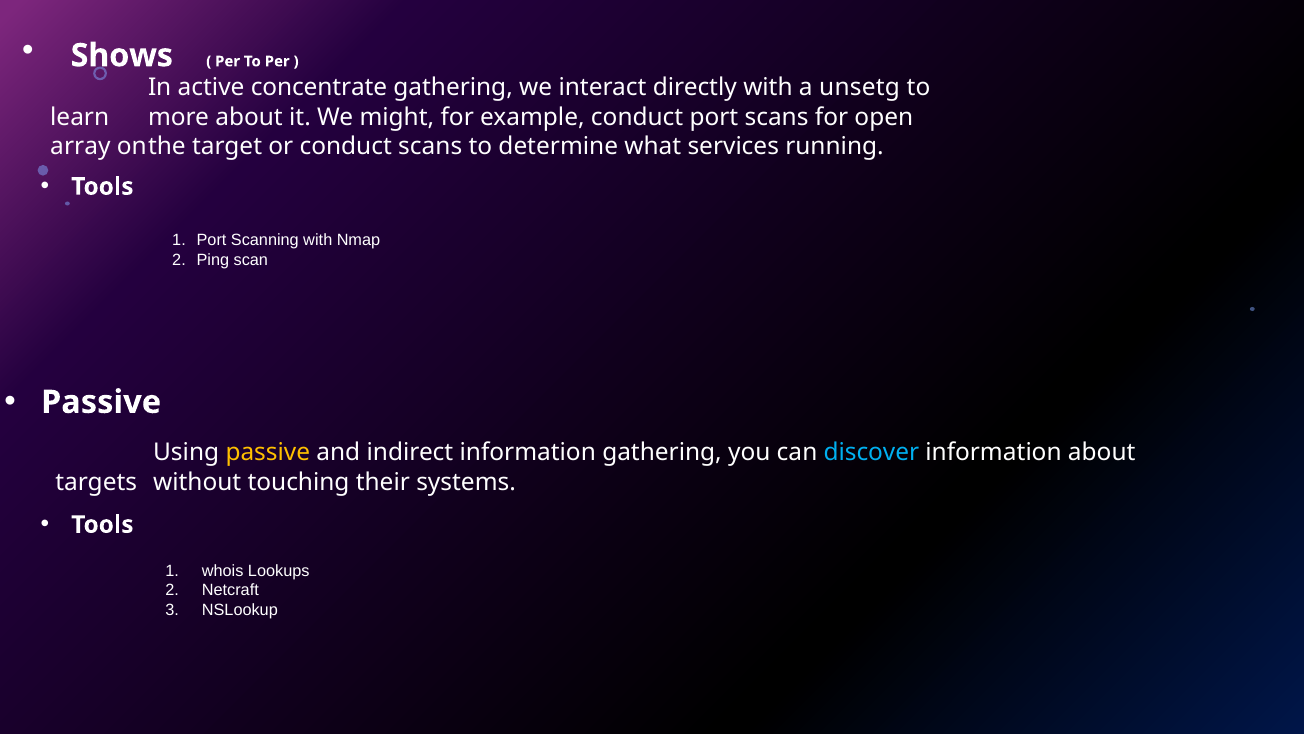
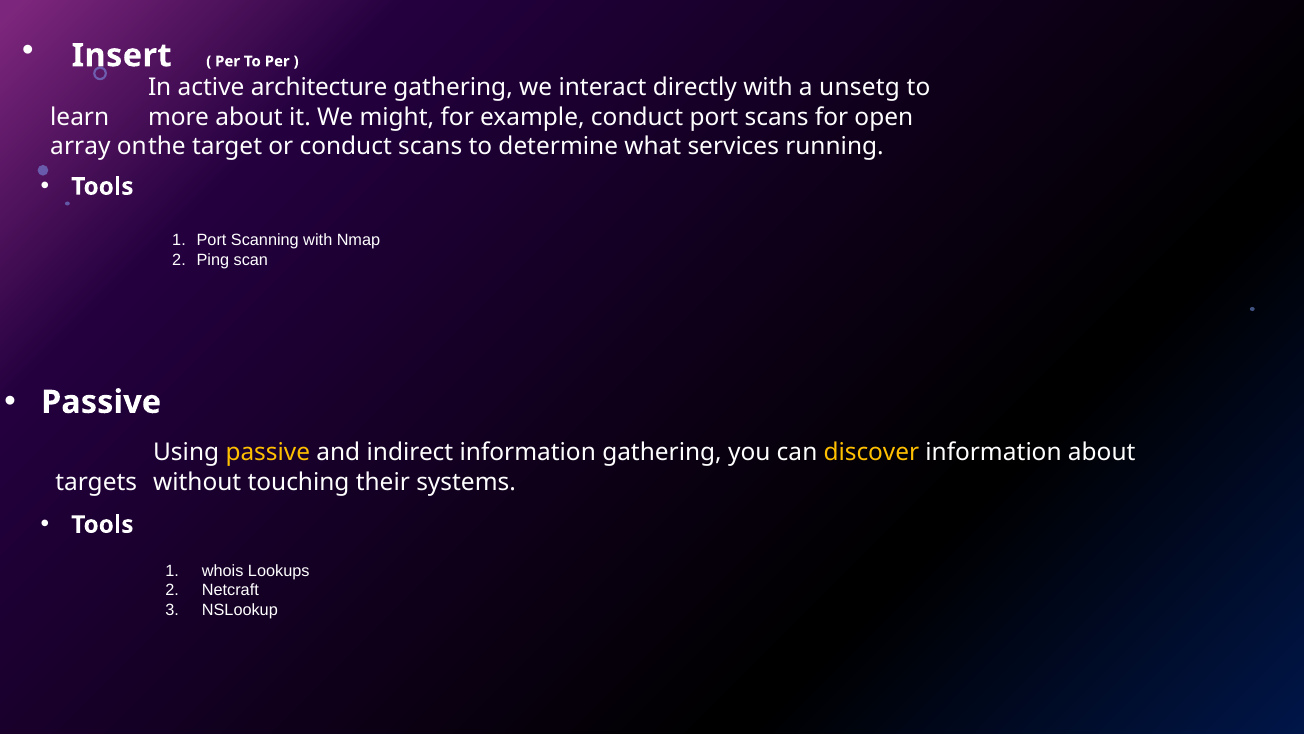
Shows: Shows -> Insert
concentrate: concentrate -> architecture
discover colour: light blue -> yellow
